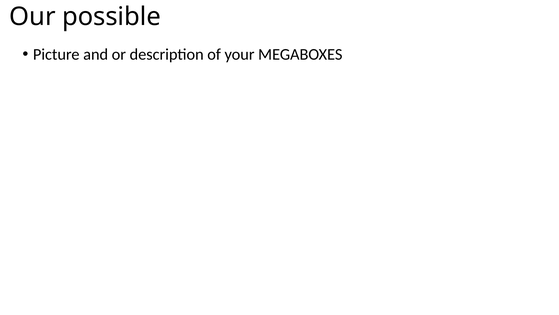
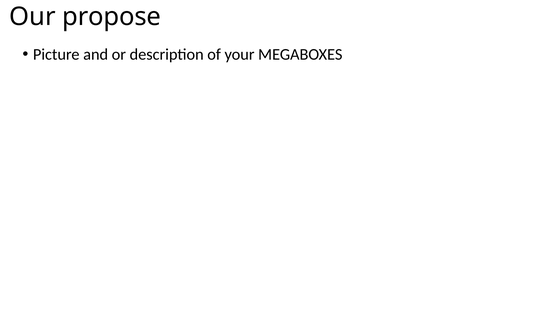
possible: possible -> propose
